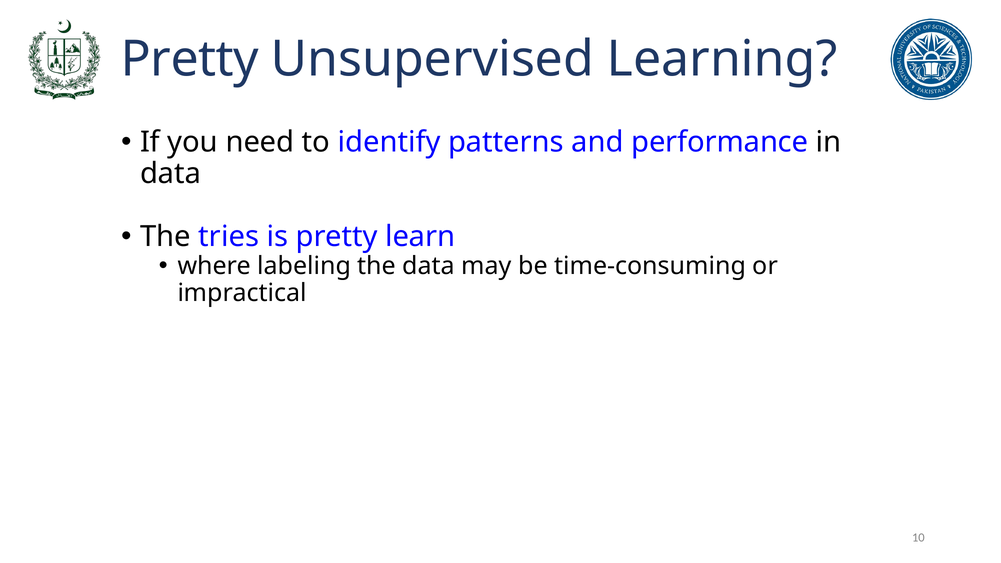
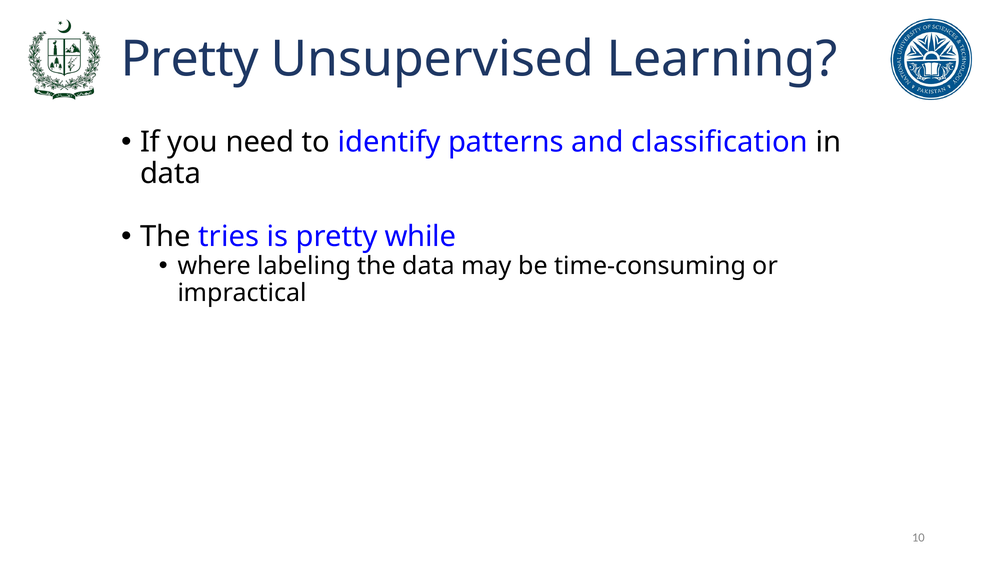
performance: performance -> classification
learn: learn -> while
